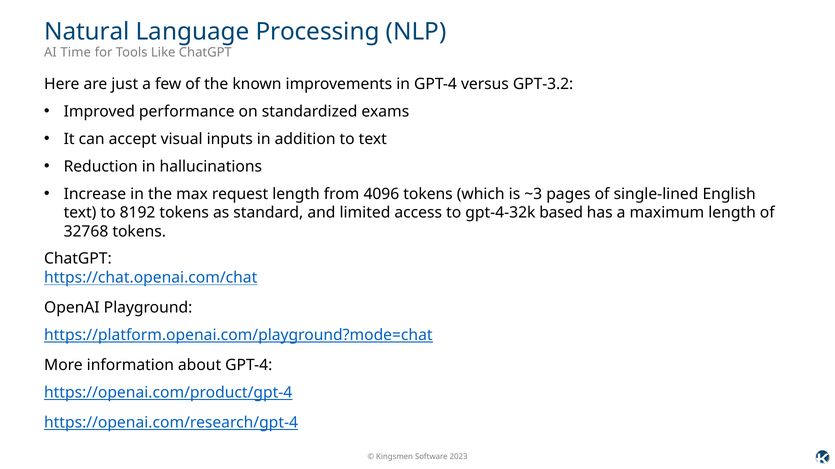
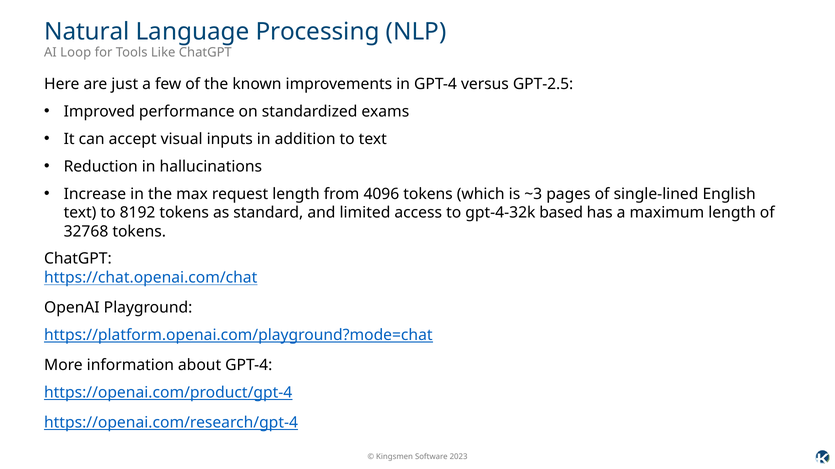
Time: Time -> Loop
GPT-3.2: GPT-3.2 -> GPT-2.5
